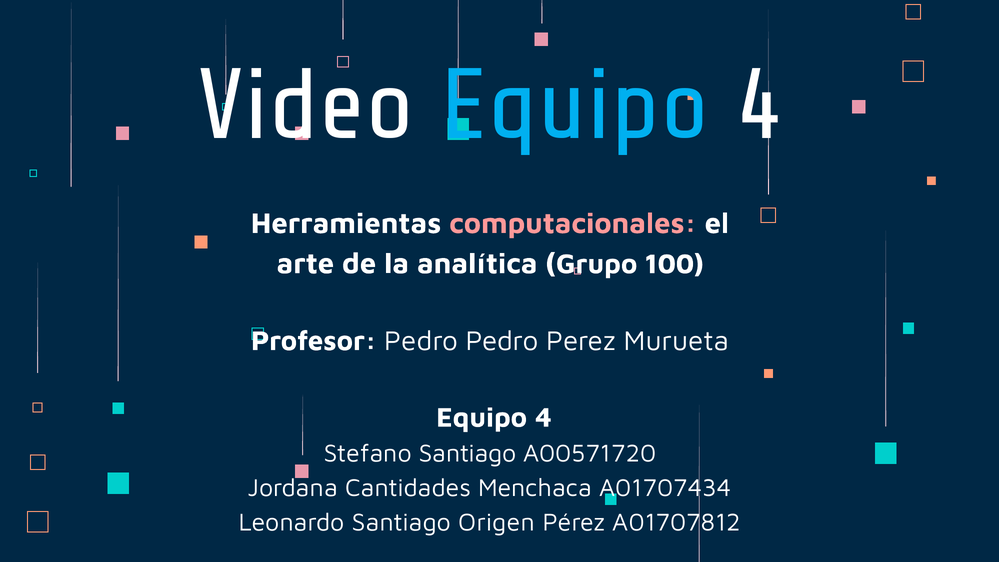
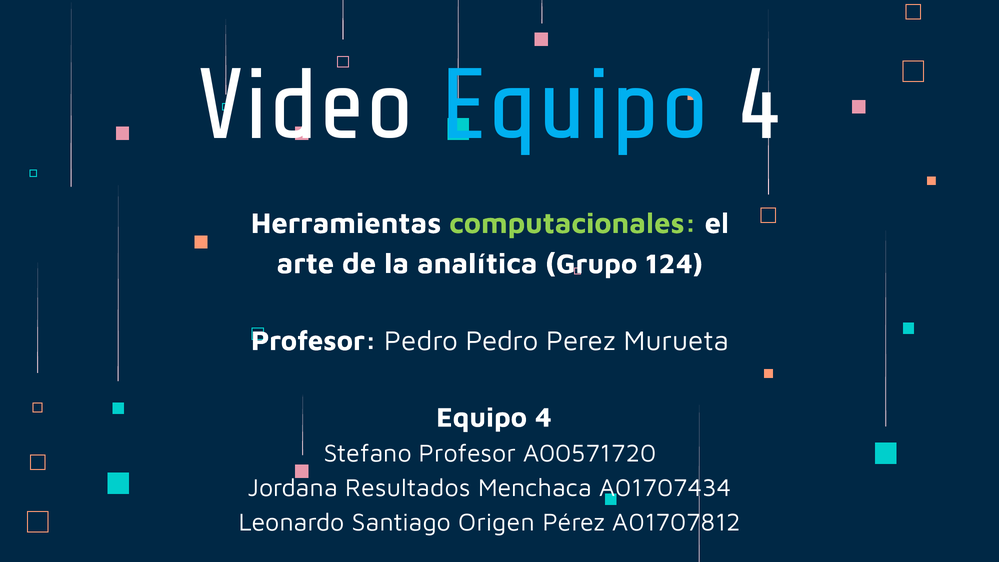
computacionales colour: pink -> light green
100: 100 -> 124
Stefano Santiago: Santiago -> Profesor
Cantidades: Cantidades -> Resultados
